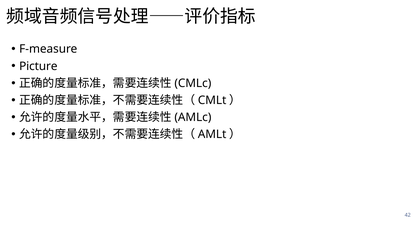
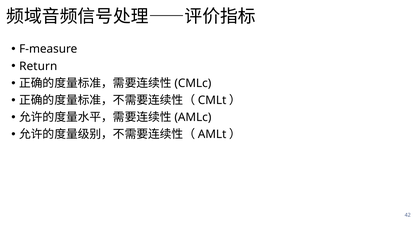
Picture: Picture -> Return
